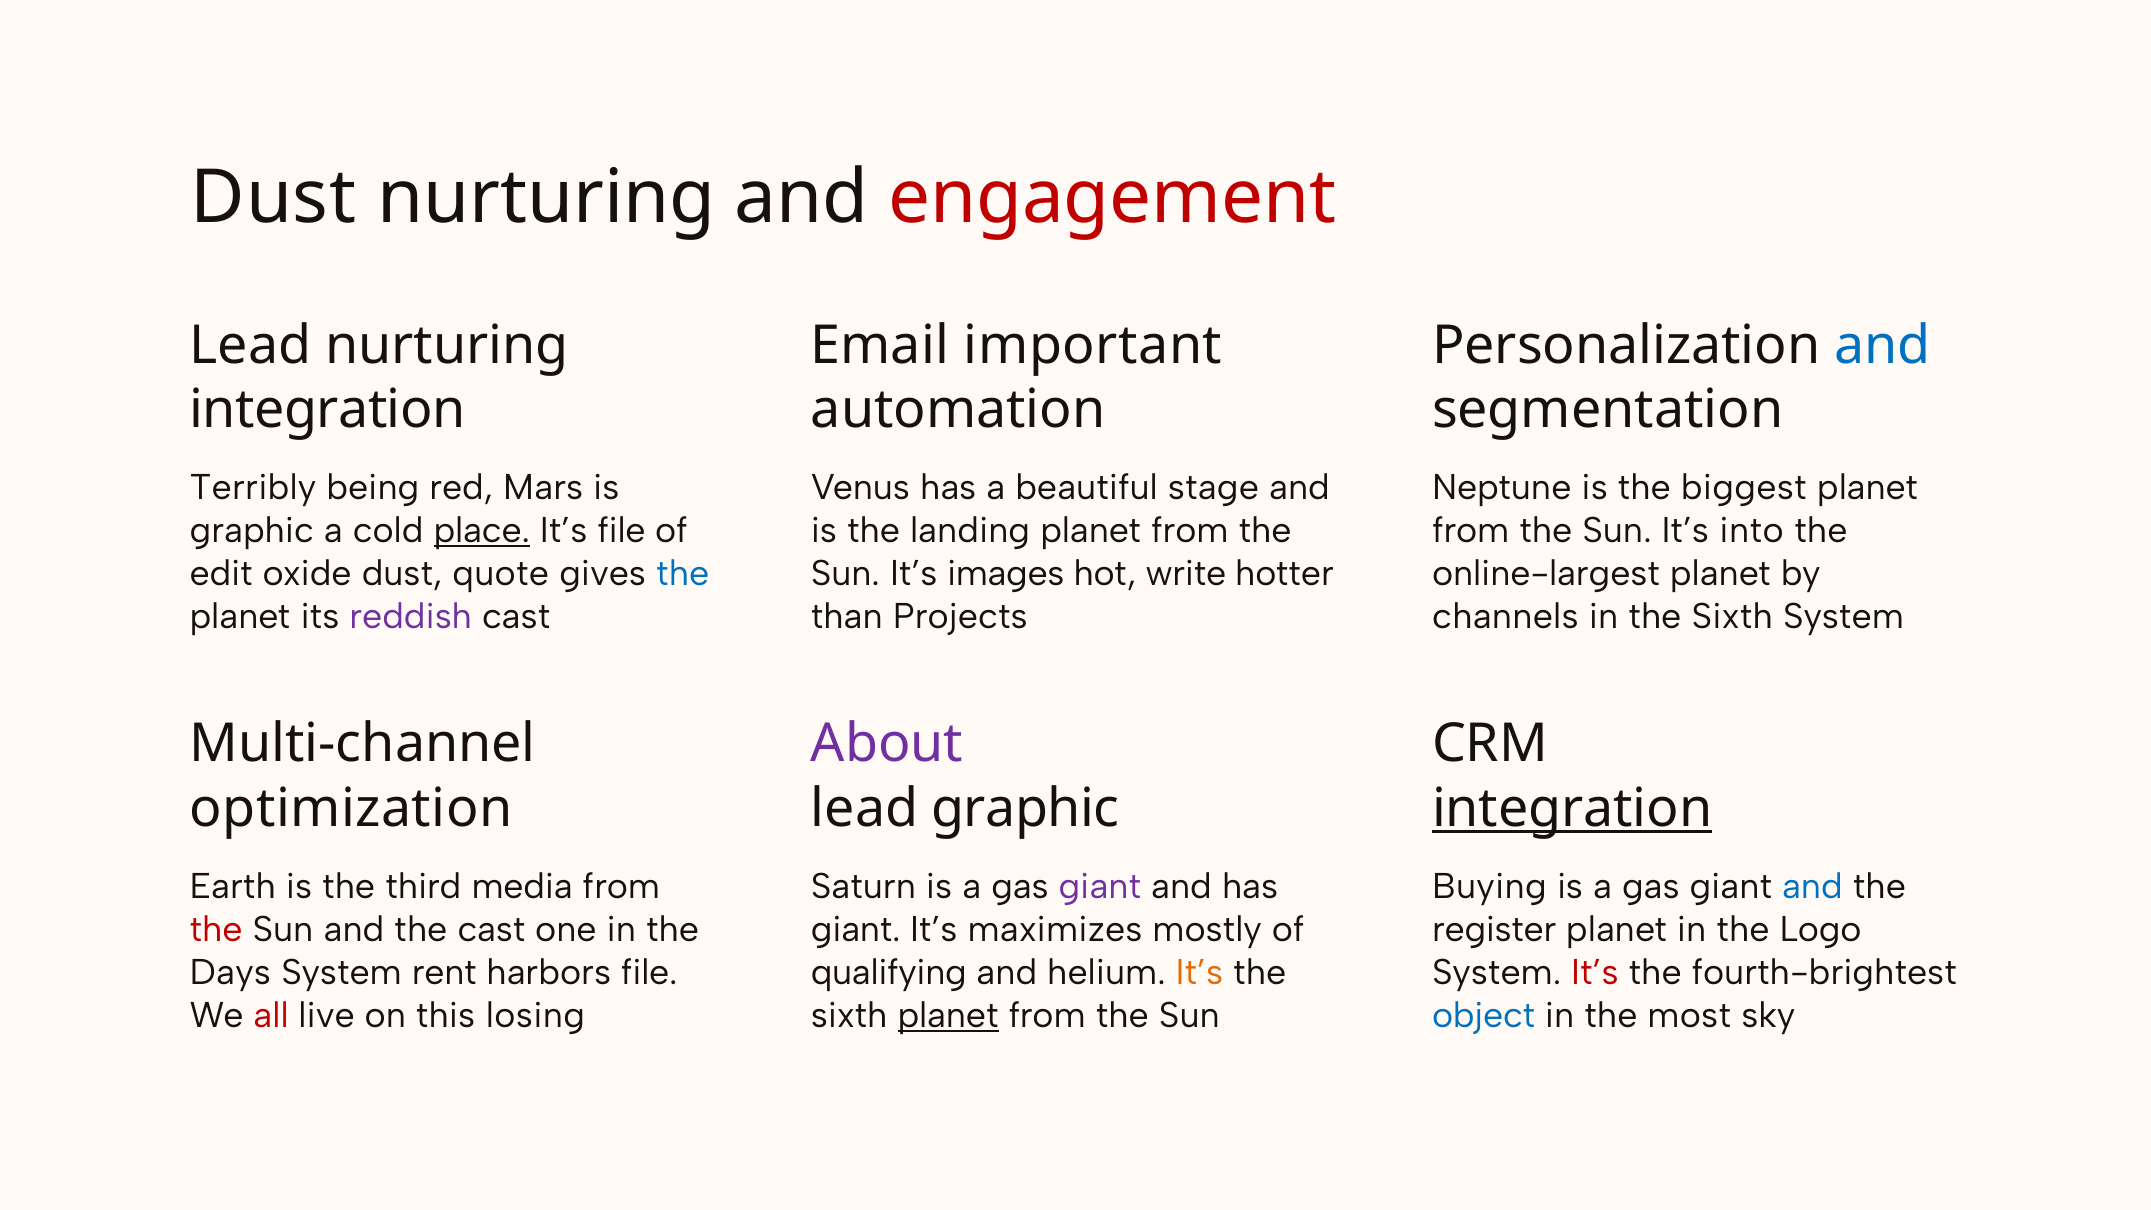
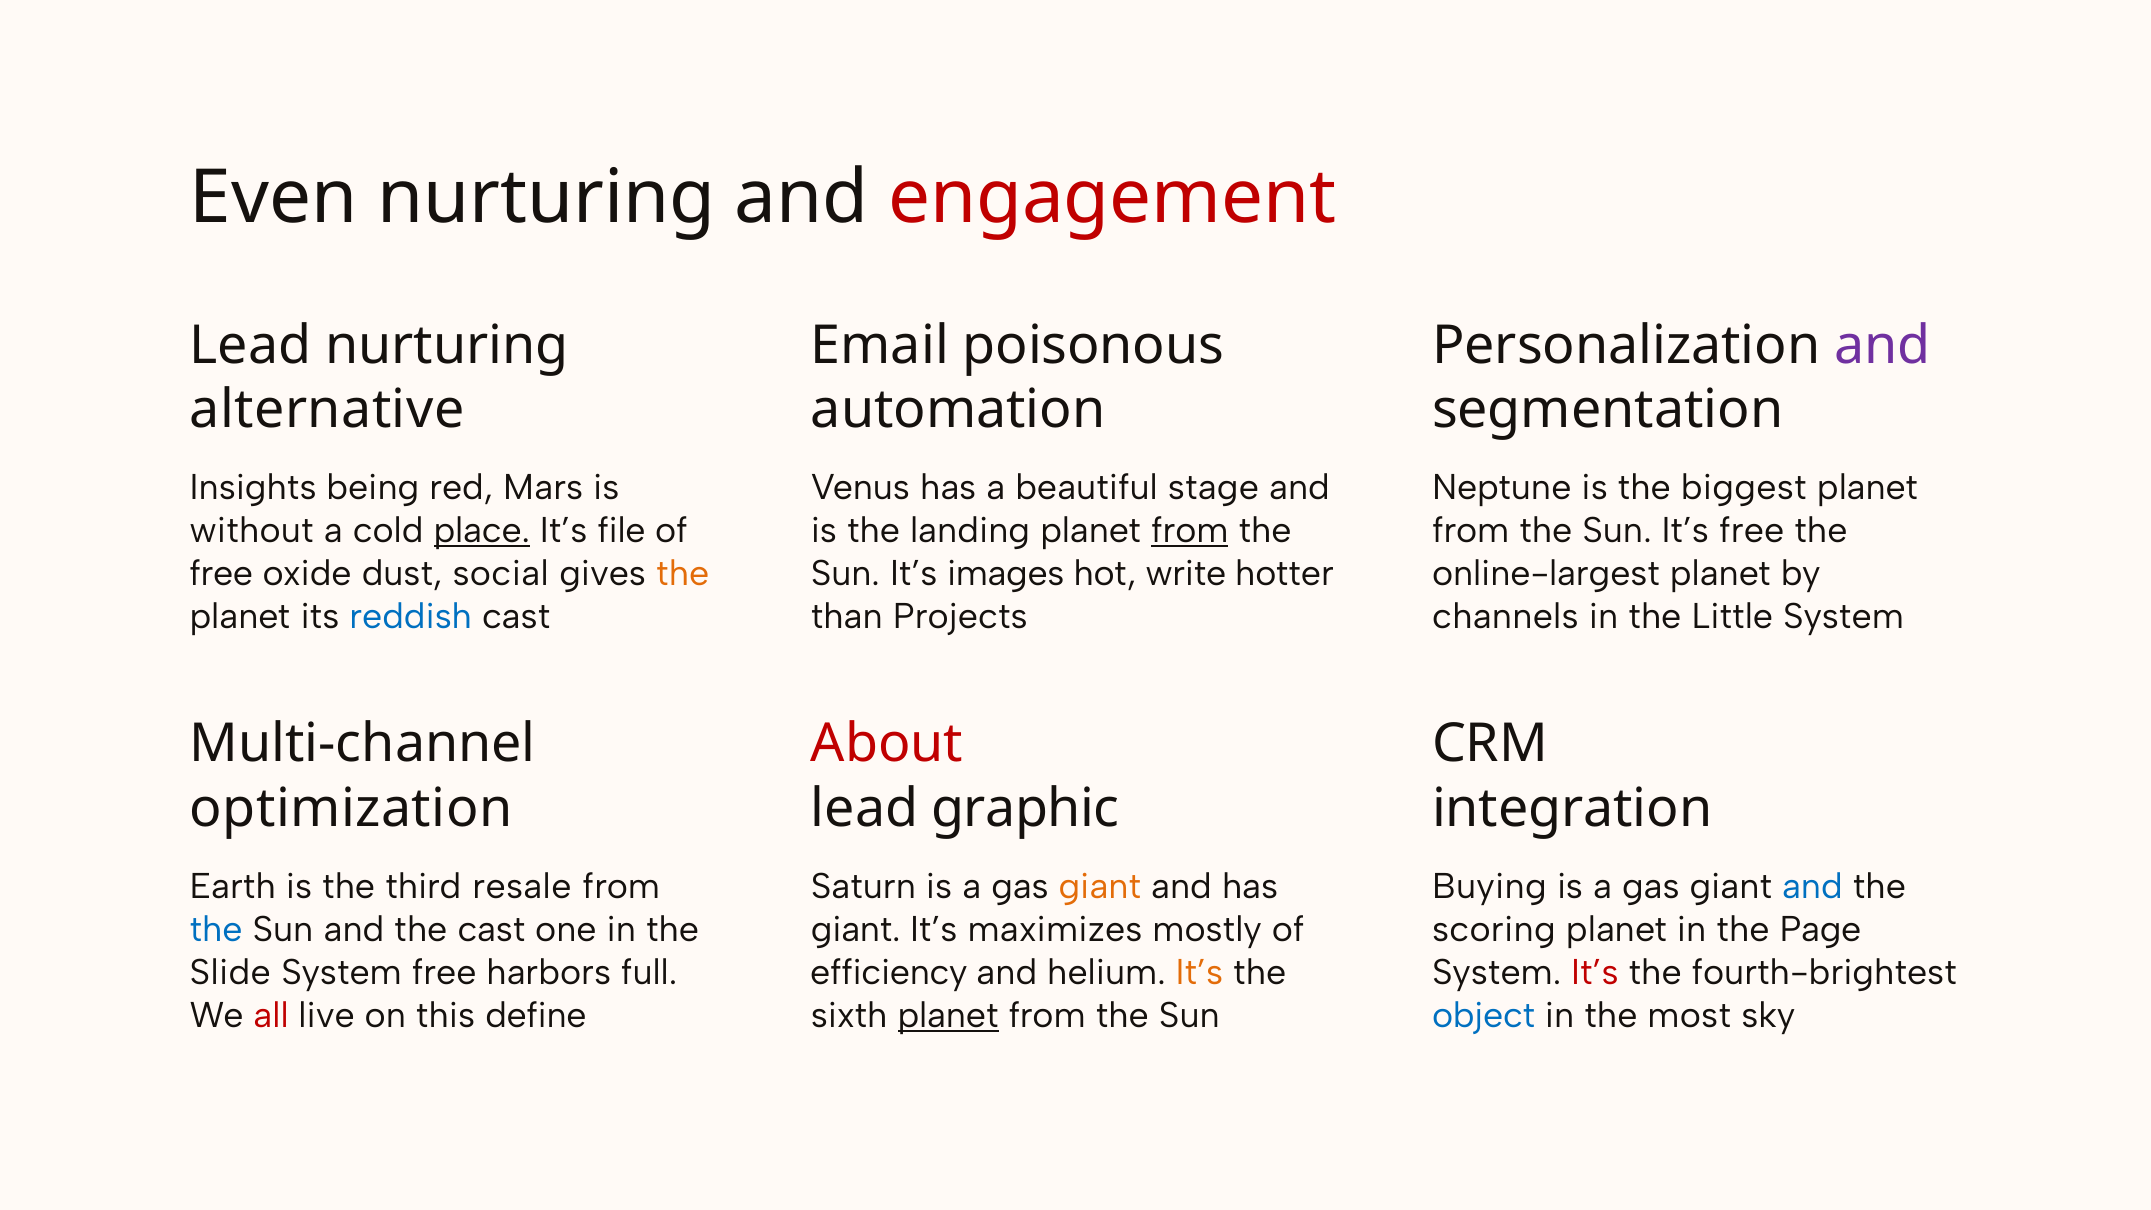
Dust at (274, 197): Dust -> Even
important: important -> poisonous
and at (1883, 345) colour: blue -> purple
integration at (328, 410): integration -> alternative
Terribly: Terribly -> Insights
graphic at (252, 531): graphic -> without
from at (1190, 531) underline: none -> present
It’s into: into -> free
edit at (221, 574): edit -> free
quote: quote -> social
the at (683, 574) colour: blue -> orange
reddish colour: purple -> blue
in the Sixth: Sixth -> Little
About colour: purple -> red
integration at (1572, 809) underline: present -> none
media: media -> resale
giant at (1100, 886) colour: purple -> orange
the at (216, 929) colour: red -> blue
register: register -> scoring
Logo: Logo -> Page
Days: Days -> Slide
System rent: rent -> free
harbors file: file -> full
qualifying: qualifying -> efficiency
losing: losing -> define
